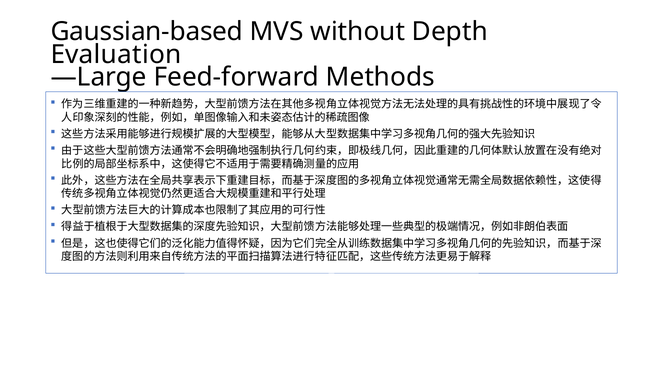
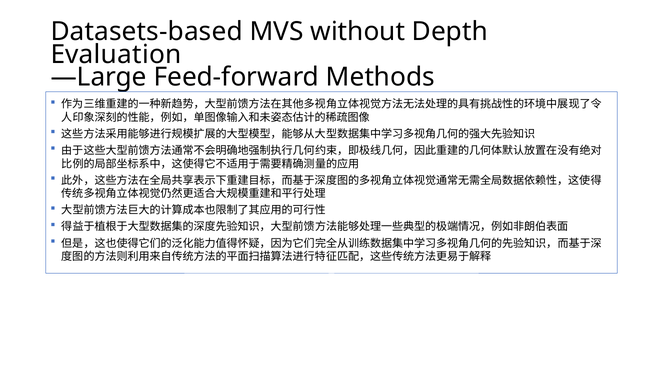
Gaussian-based: Gaussian-based -> Datasets-based
